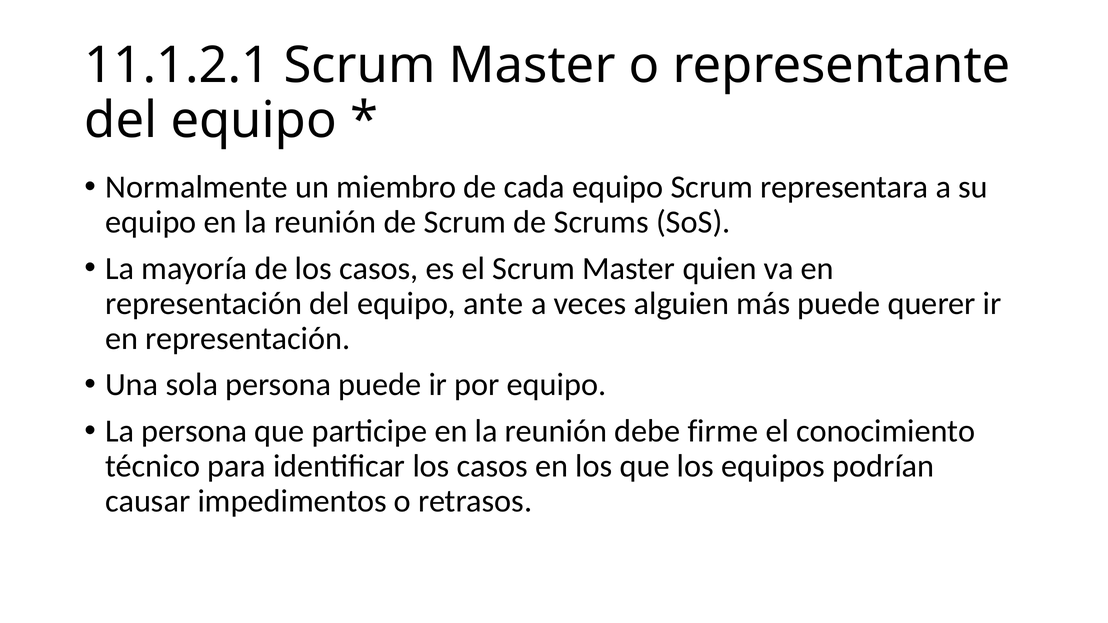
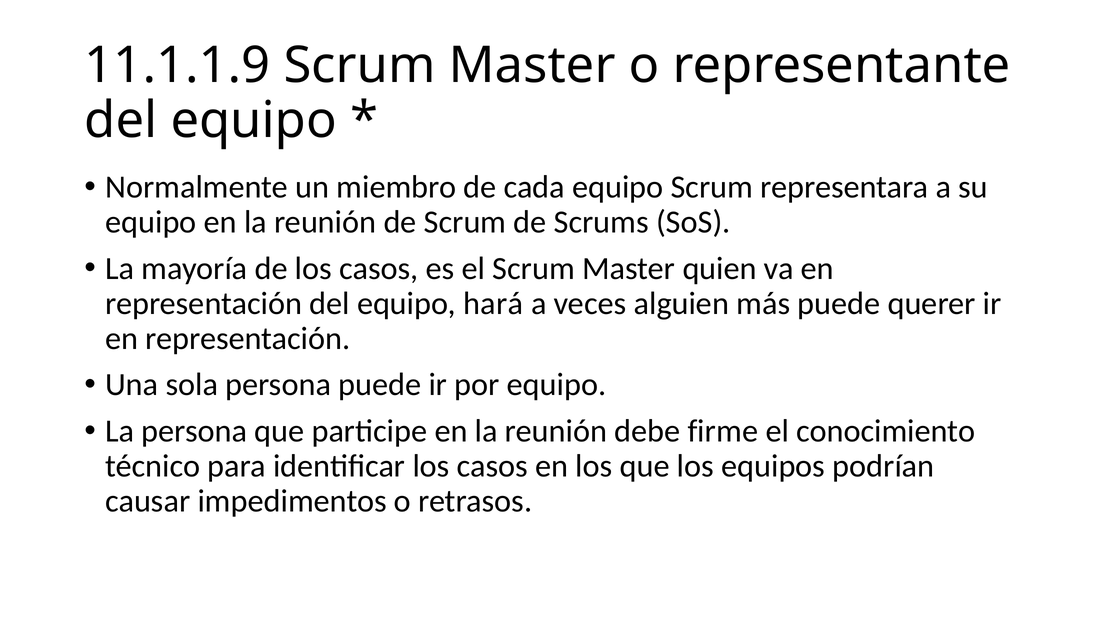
11.1.2.1: 11.1.2.1 -> 11.1.1.9
ante: ante -> hará
